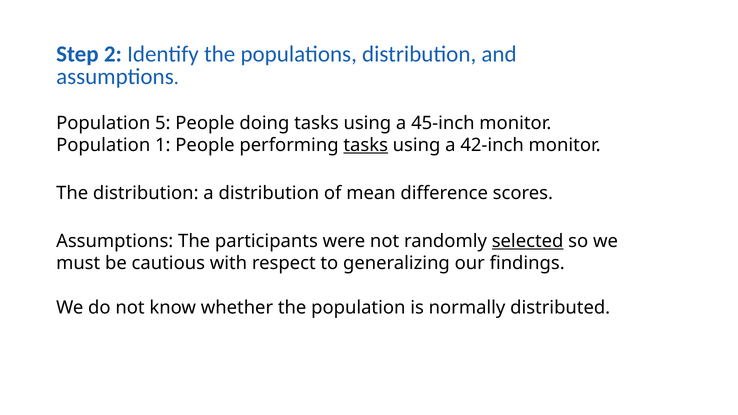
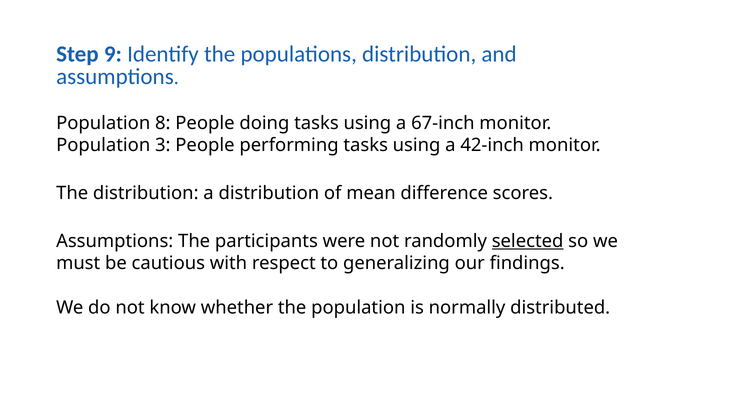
2: 2 -> 9
5: 5 -> 8
45-inch: 45-inch -> 67-inch
1: 1 -> 3
tasks at (366, 145) underline: present -> none
